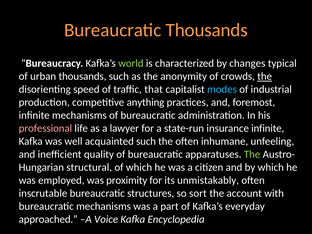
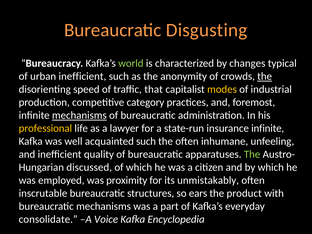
Bureaucratic Thousands: Thousands -> Disgusting
urban thousands: thousands -> inefficient
modes colour: light blue -> yellow
anything: anything -> category
mechanisms at (79, 115) underline: none -> present
professional colour: pink -> yellow
structural: structural -> discussed
sort: sort -> ears
account: account -> product
approached: approached -> consolidate
